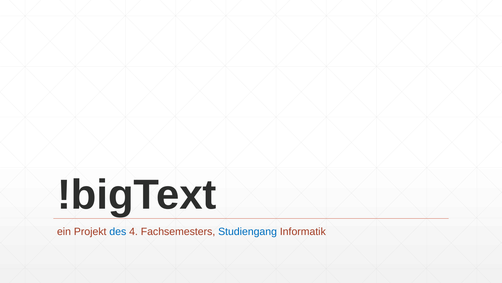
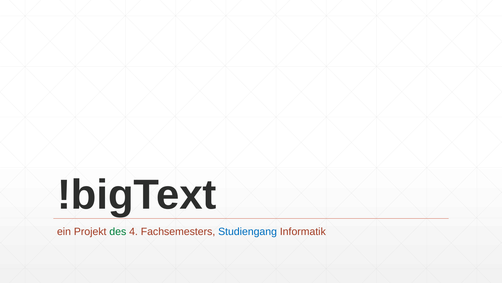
des colour: blue -> green
